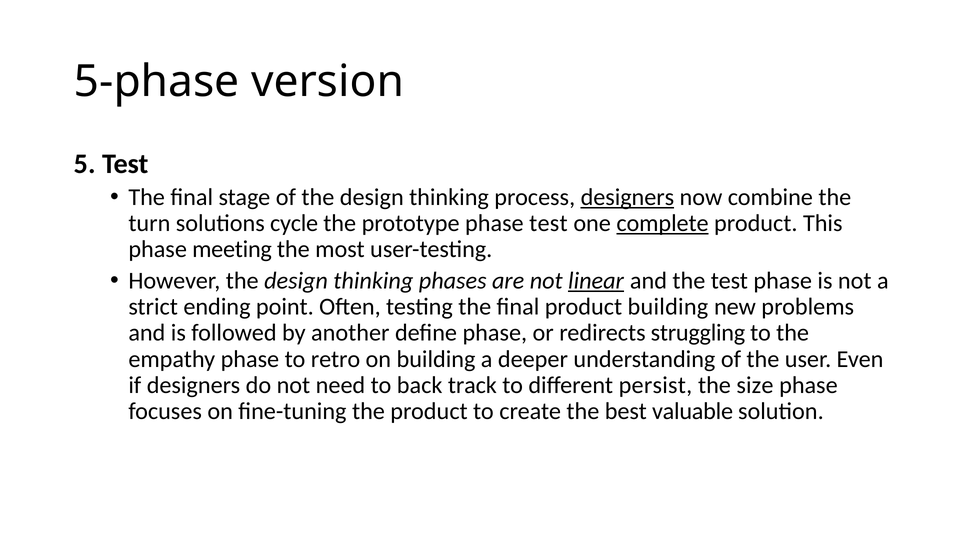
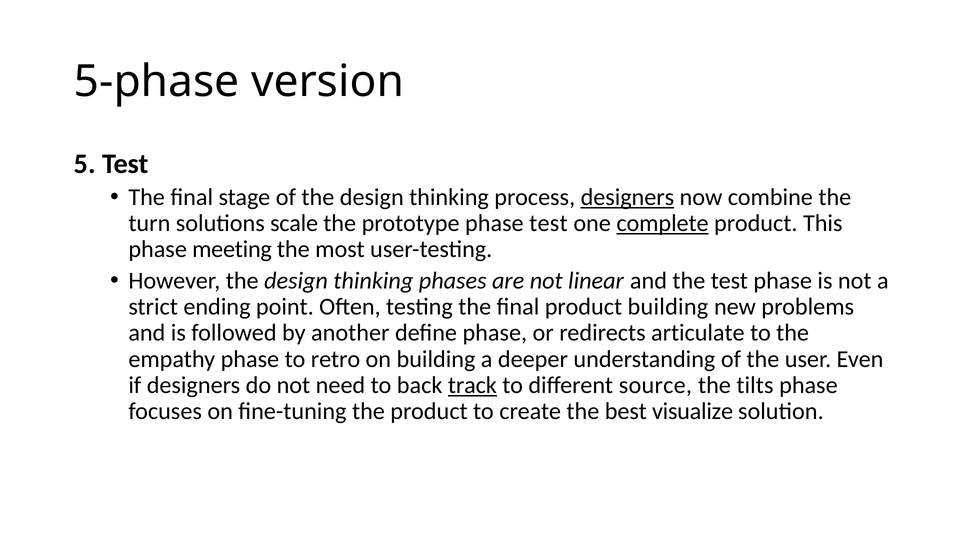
cycle: cycle -> scale
linear underline: present -> none
struggling: struggling -> articulate
track underline: none -> present
persist: persist -> source
size: size -> tilts
valuable: valuable -> visualize
